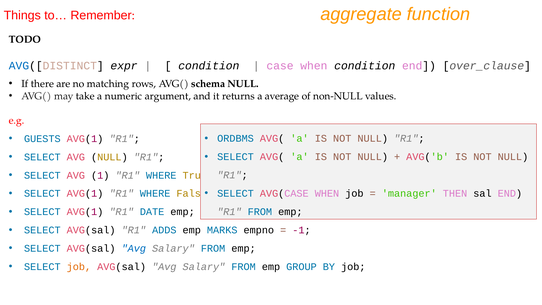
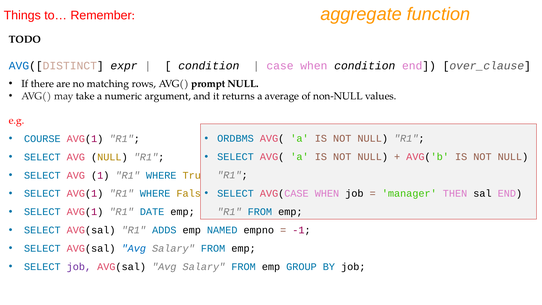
schema: schema -> prompt
GUESTS: GUESTS -> COURSE
MARKS: MARKS -> NAMED
job at (79, 267) colour: orange -> purple
